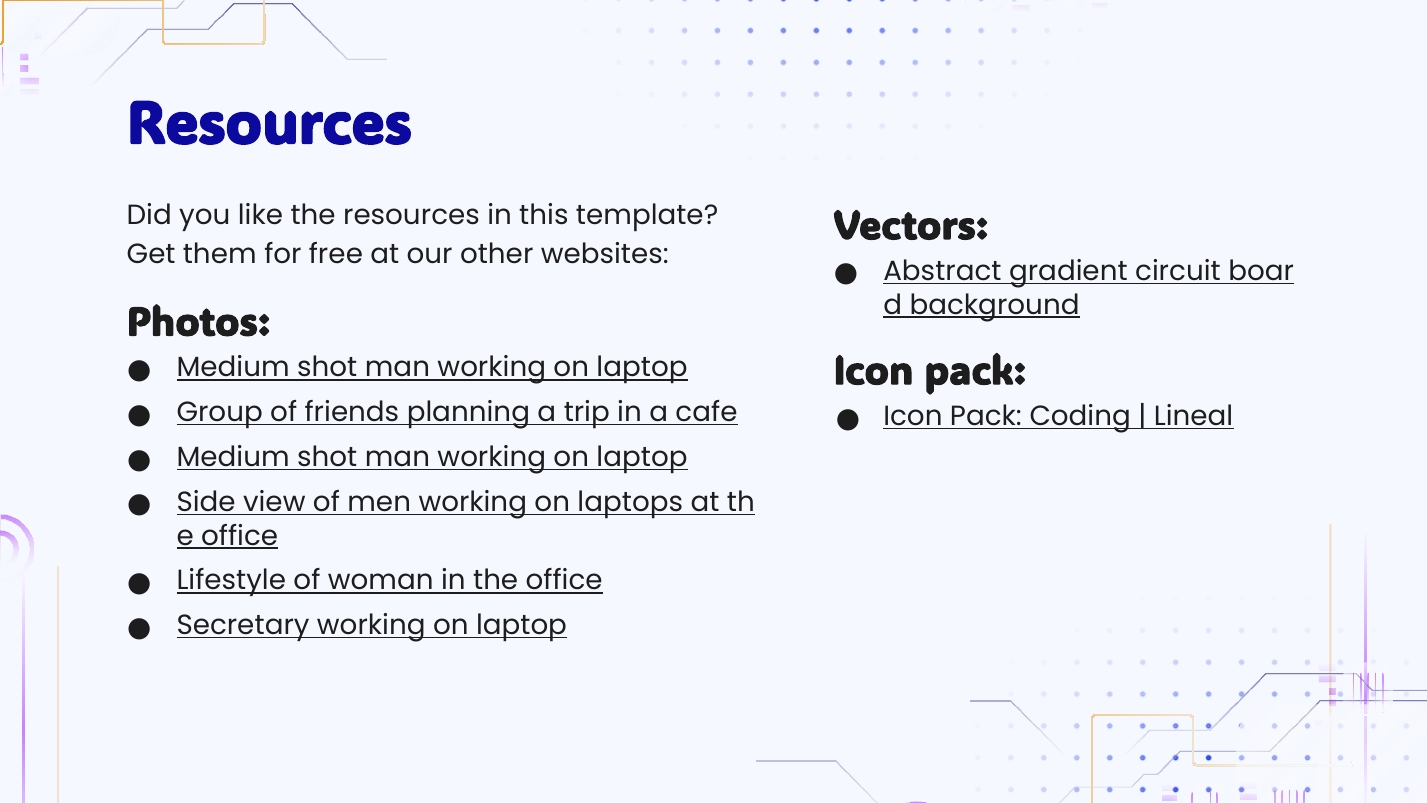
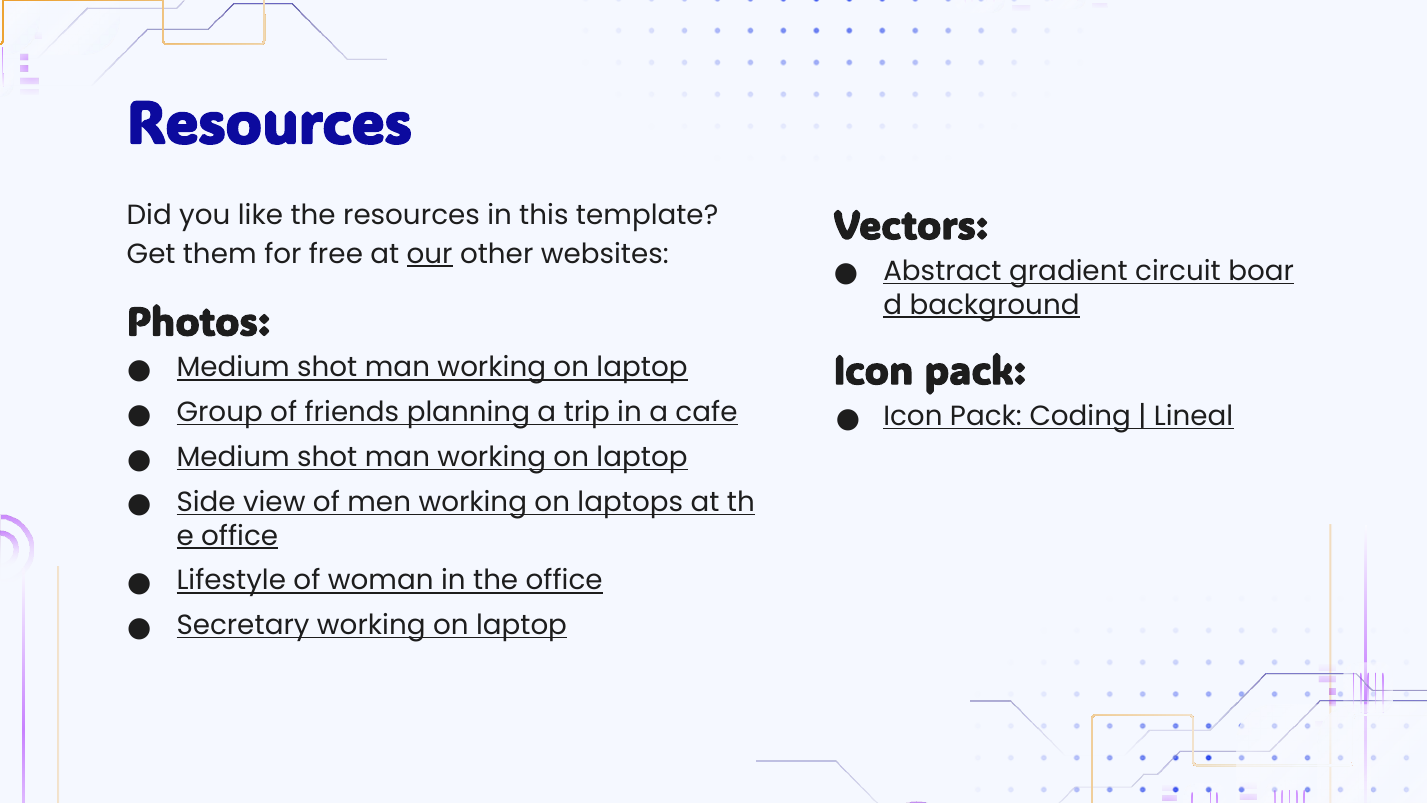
our underline: none -> present
